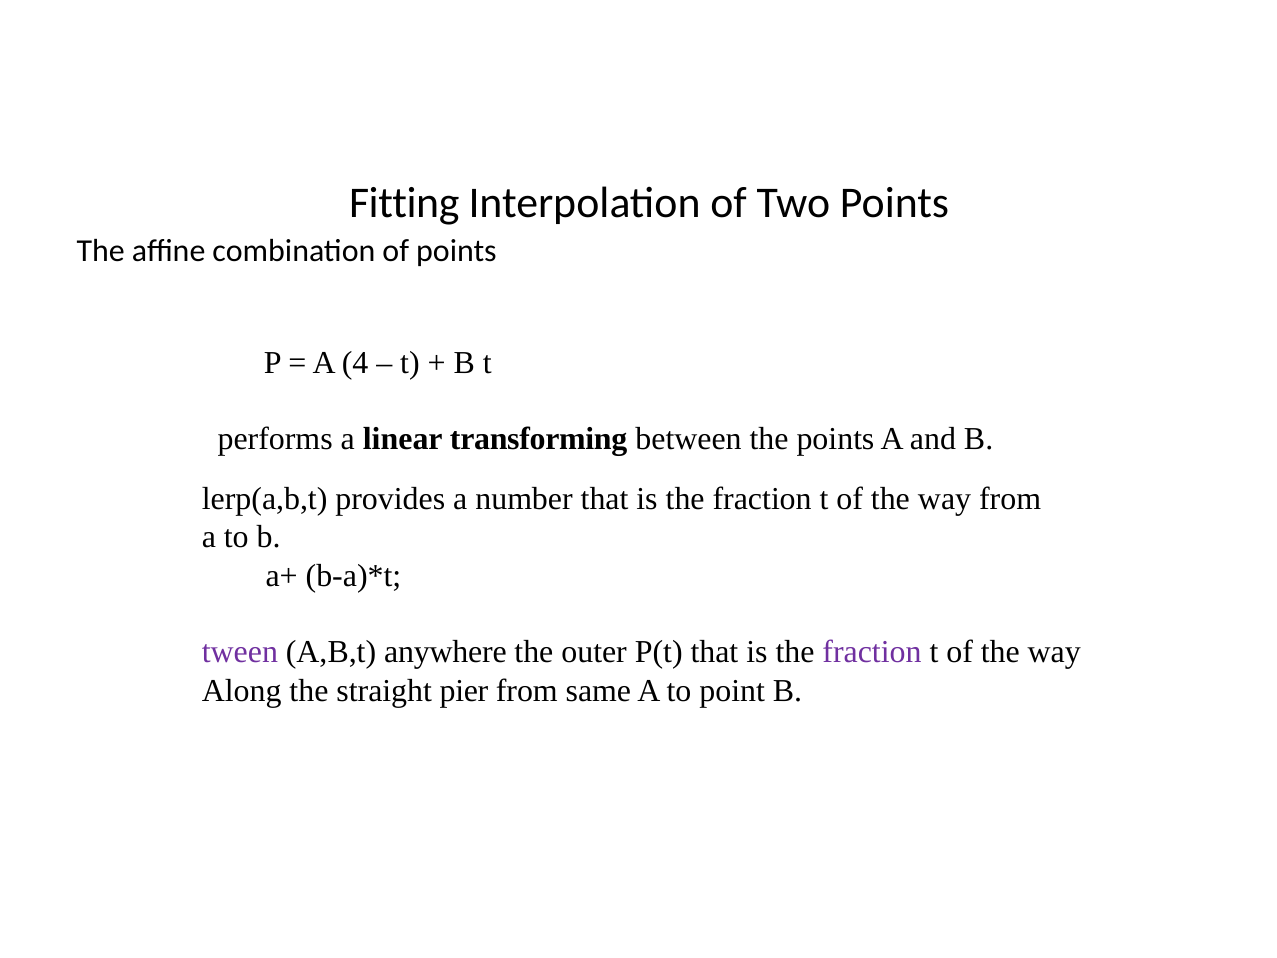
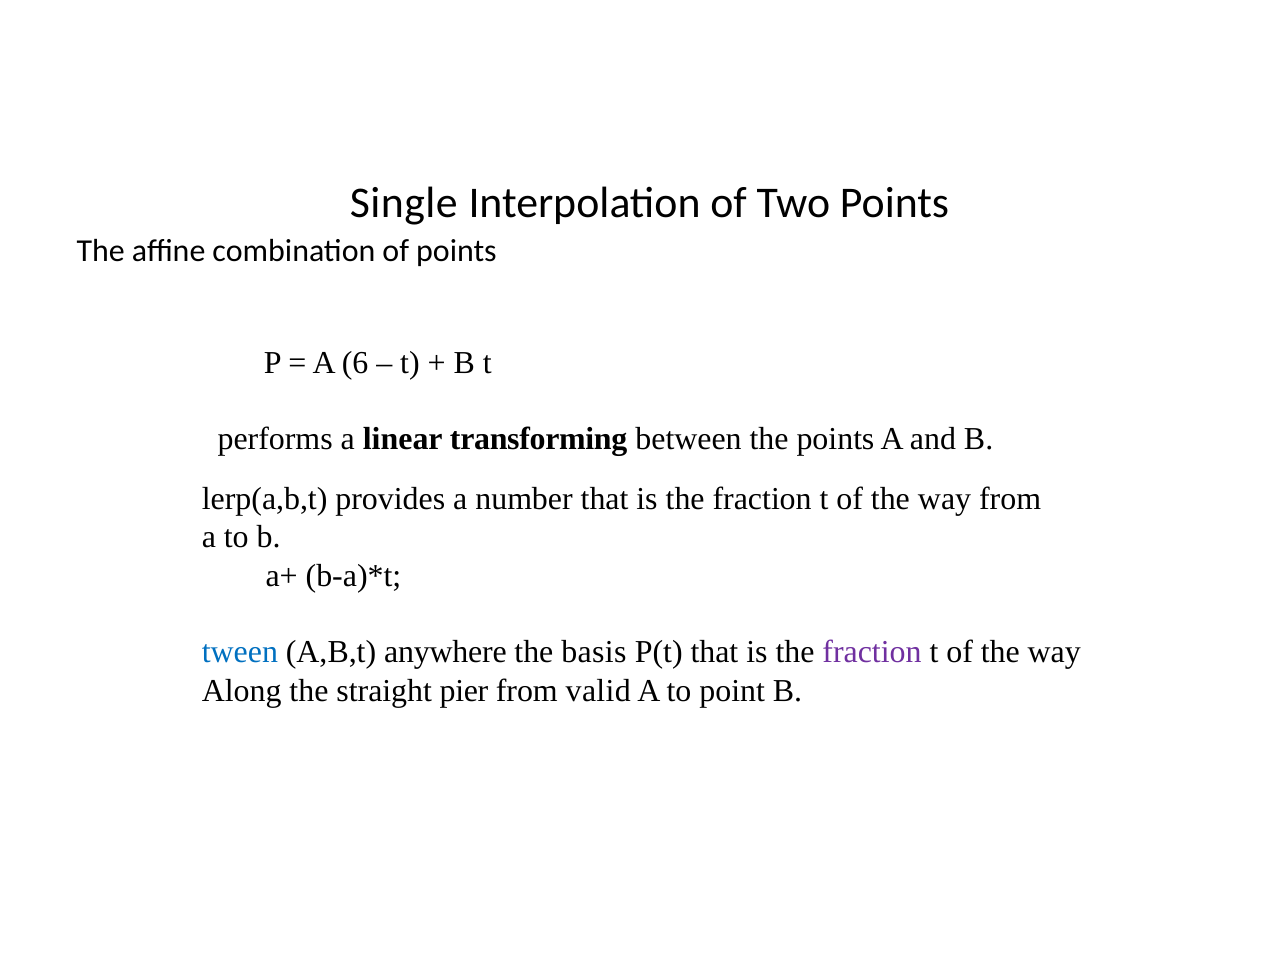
Fitting: Fitting -> Single
4: 4 -> 6
tween colour: purple -> blue
outer: outer -> basis
same: same -> valid
